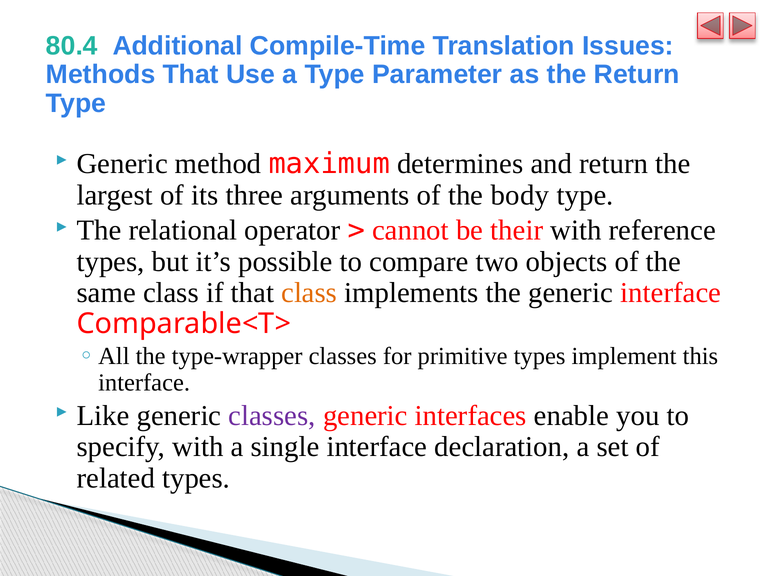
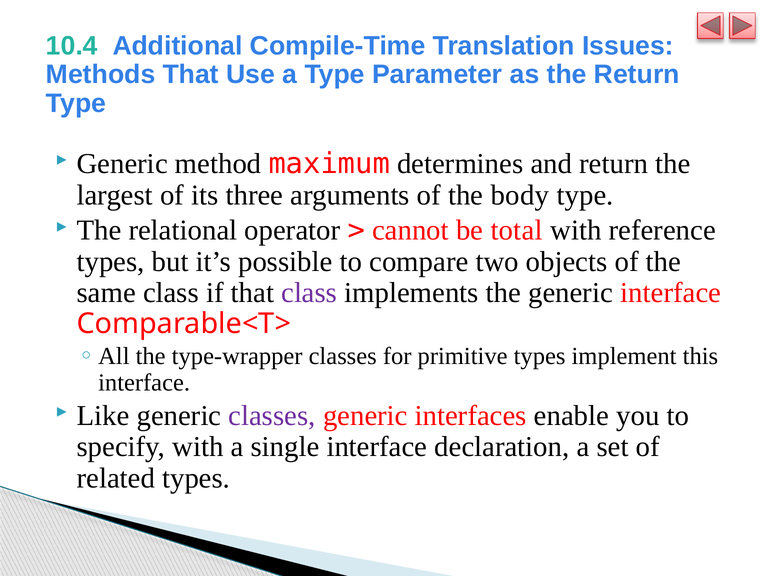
80.4: 80.4 -> 10.4
their: their -> total
class at (309, 293) colour: orange -> purple
